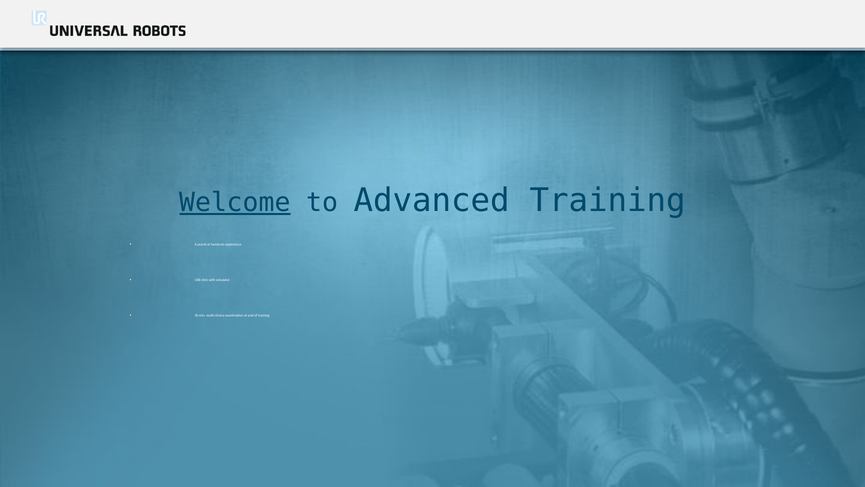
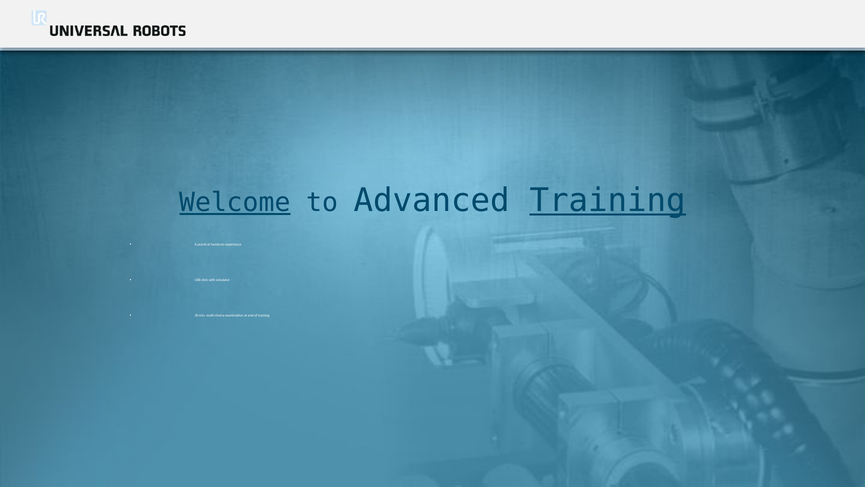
Training at (608, 200) underline: none -> present
